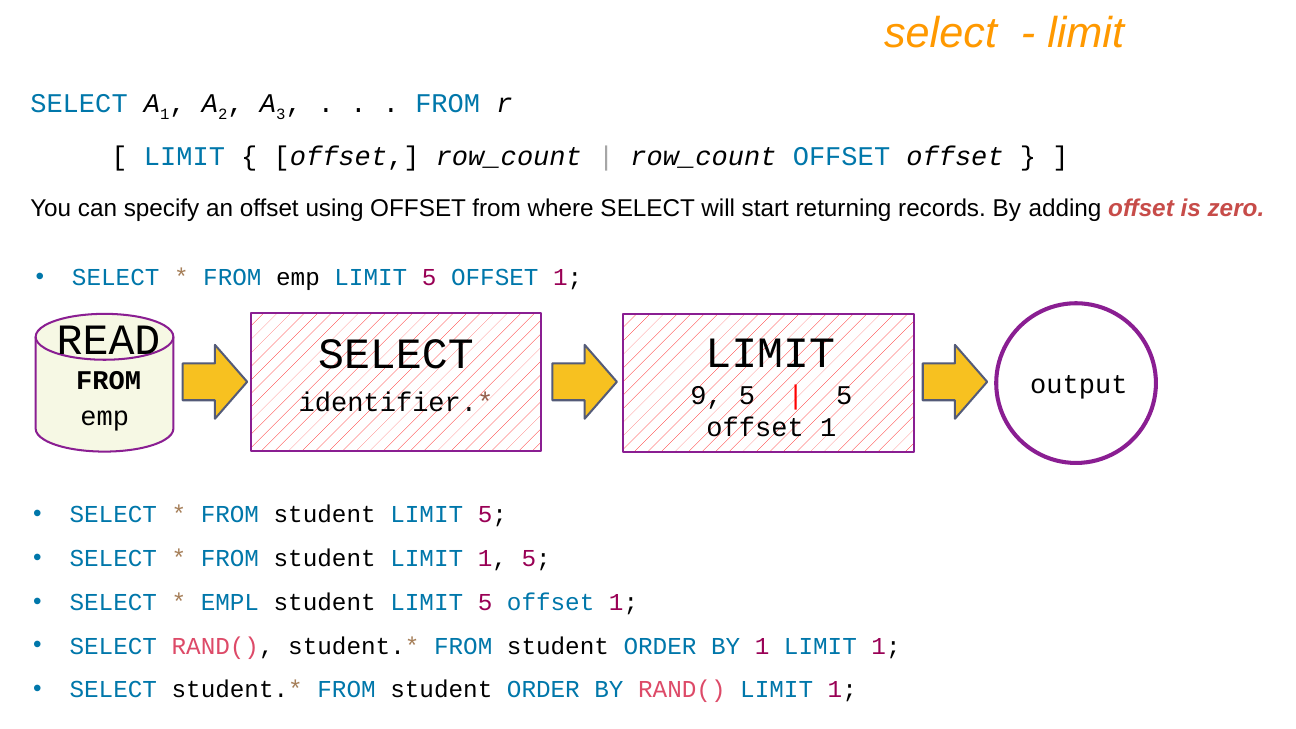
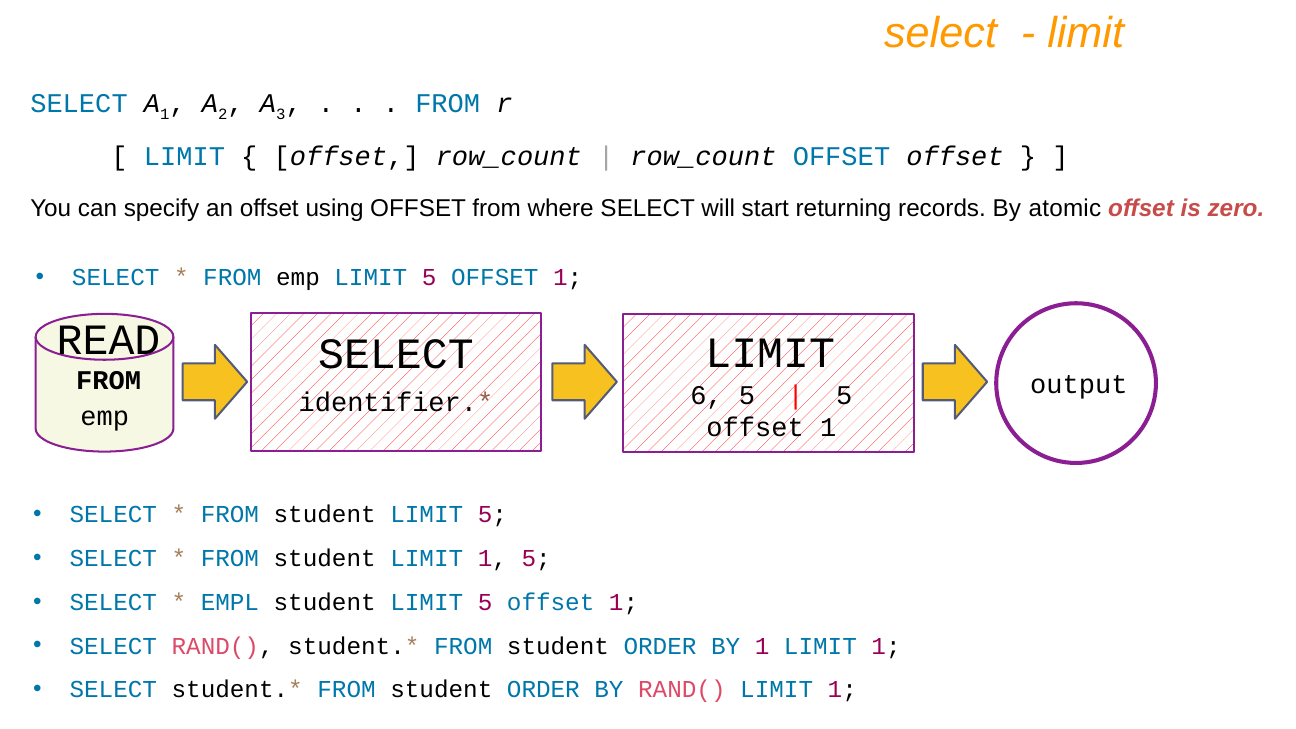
adding: adding -> atomic
9: 9 -> 6
